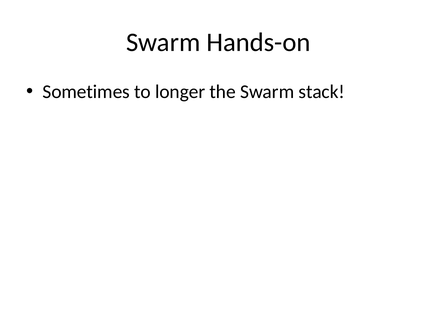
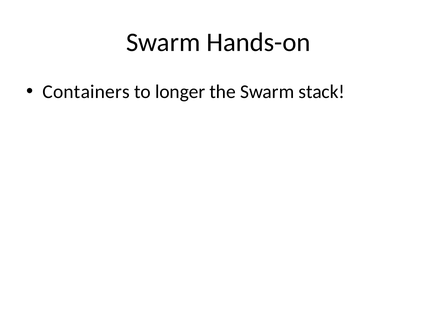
Sometimes: Sometimes -> Containers
